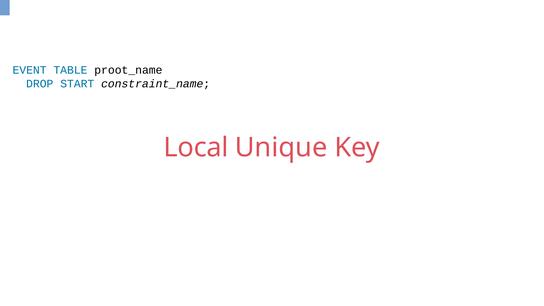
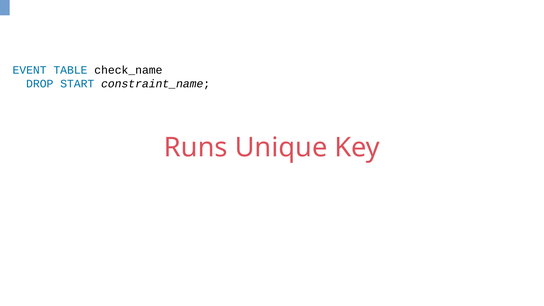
proot_name: proot_name -> check_name
Local: Local -> Runs
